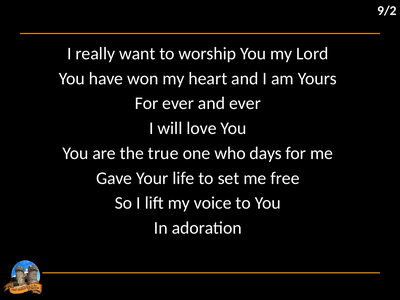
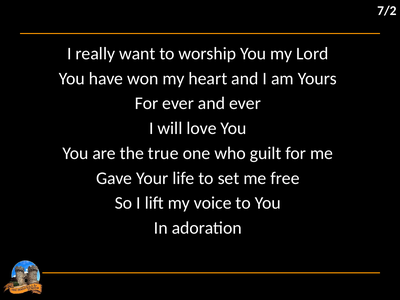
9/2: 9/2 -> 7/2
days: days -> guilt
